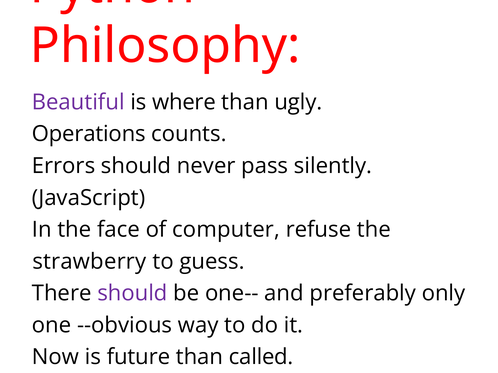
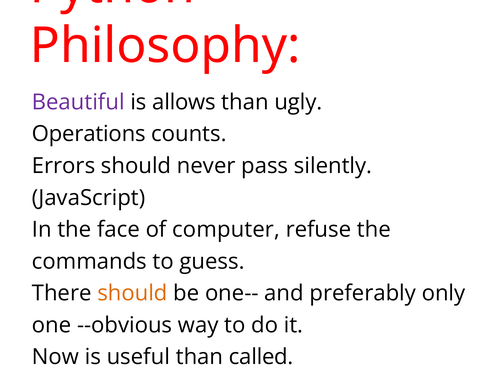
where: where -> allows
strawberry: strawberry -> commands
should at (132, 294) colour: purple -> orange
future: future -> useful
